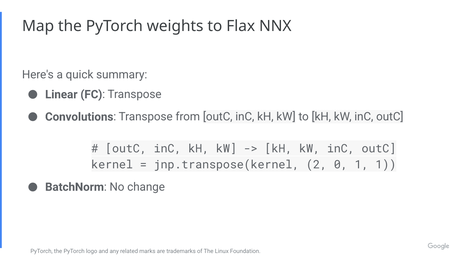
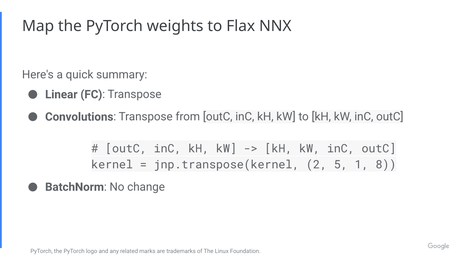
0: 0 -> 5
1 1: 1 -> 8
